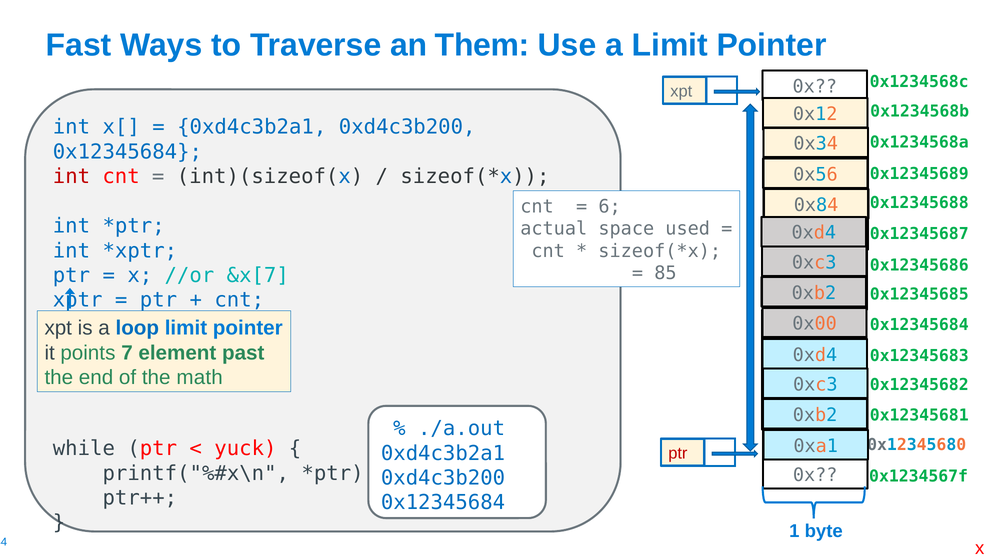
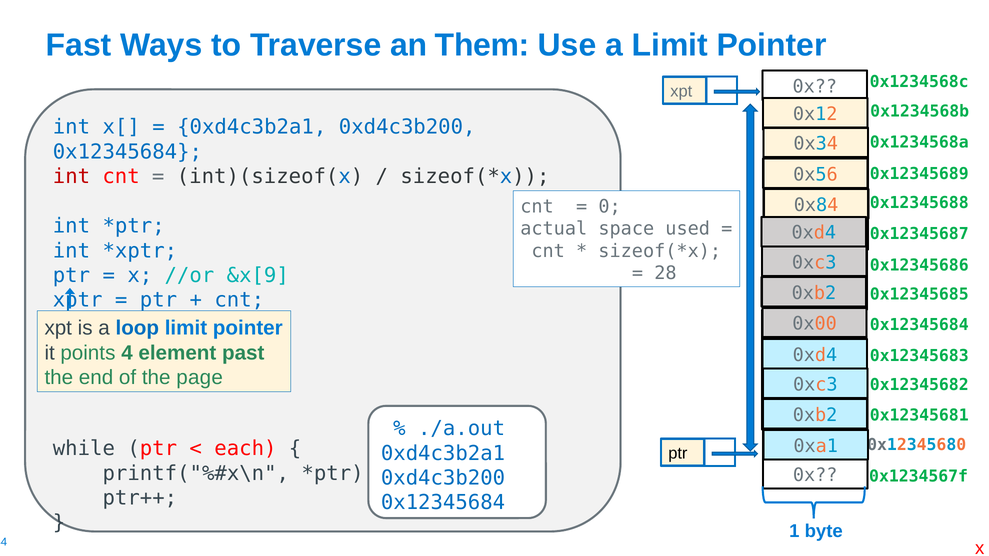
6: 6 -> 0
85: 85 -> 28
&x[7: &x[7 -> &x[9
7: 7 -> 4
math: math -> page
yuck: yuck -> each
ptr at (678, 454) colour: red -> black
